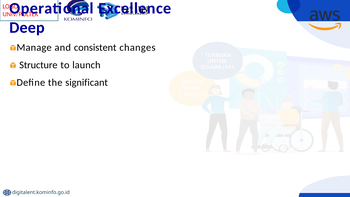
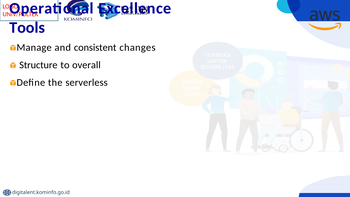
Deep: Deep -> Tools
launch: launch -> overall
significant: significant -> serverless
